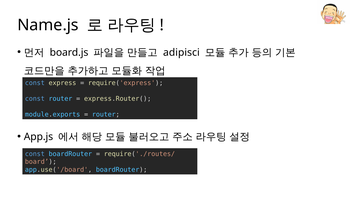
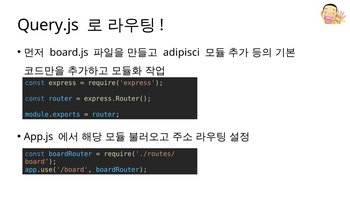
Name.js: Name.js -> Query.js
